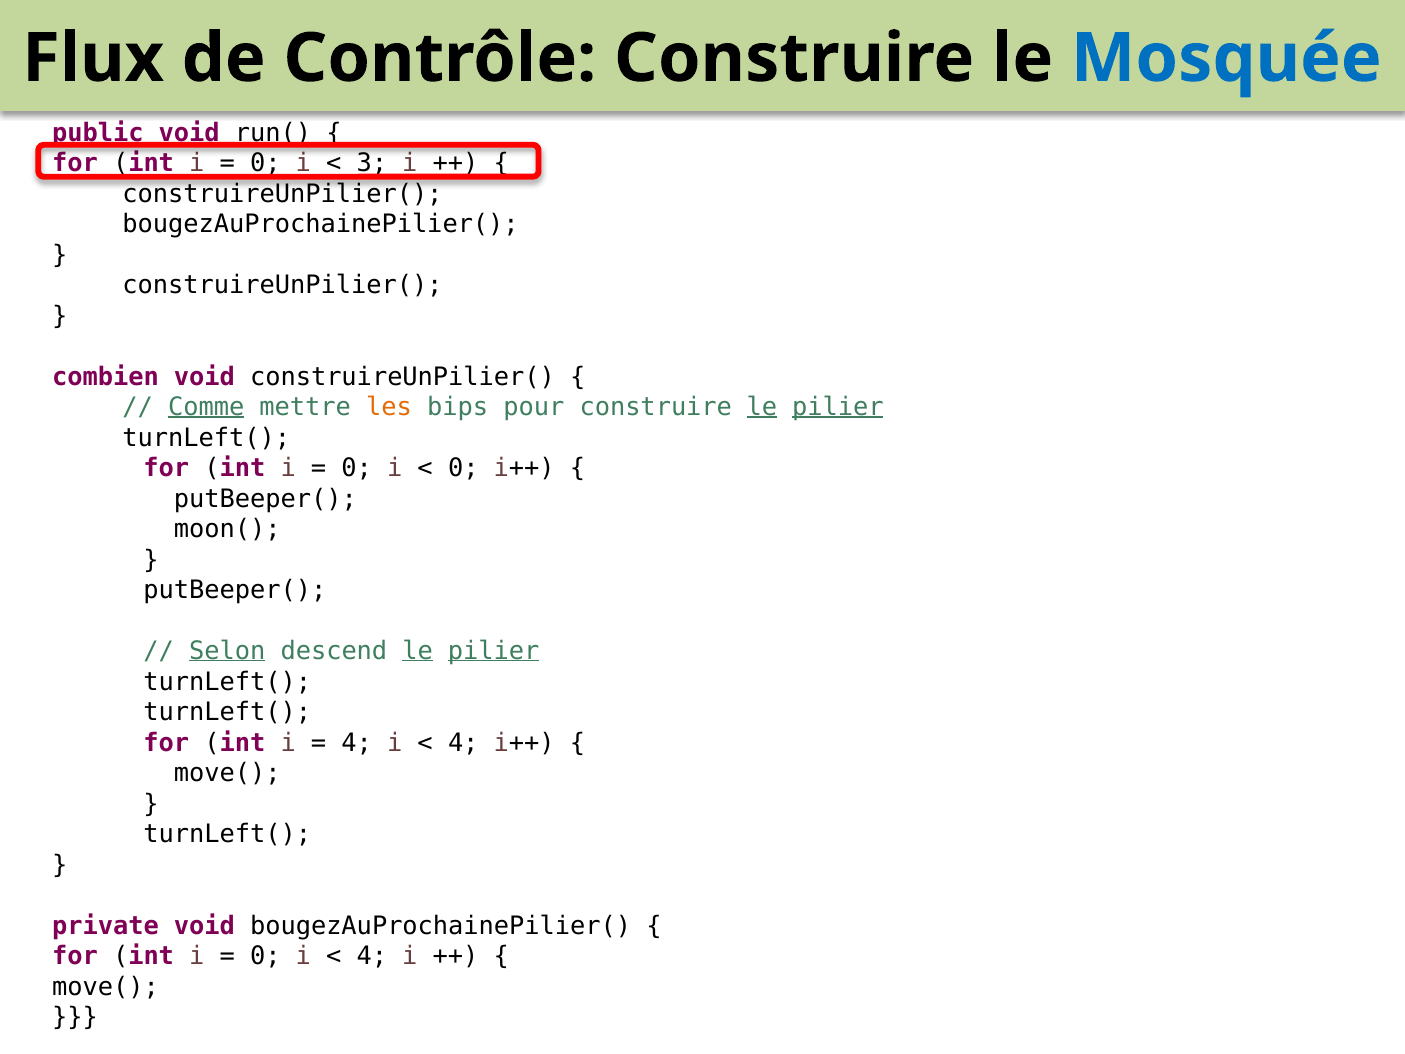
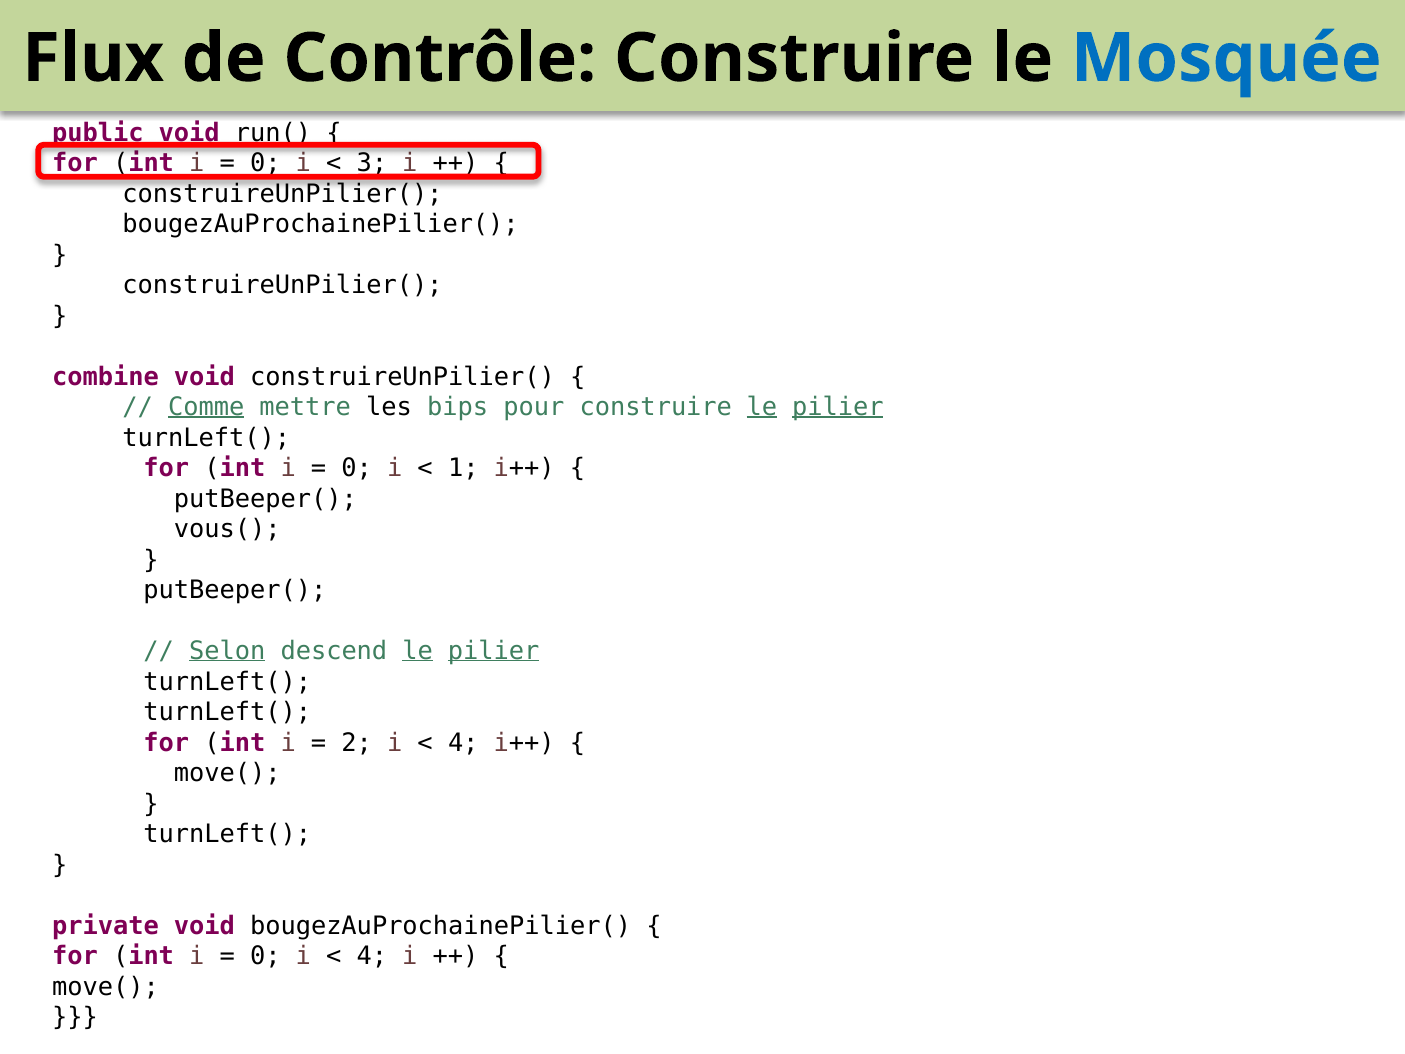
combien: combien -> combine
les colour: orange -> black
0 at (463, 468): 0 -> 1
moon(: moon( -> vous(
4 at (357, 743): 4 -> 2
